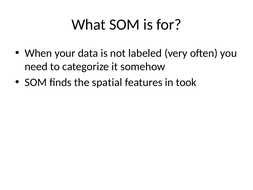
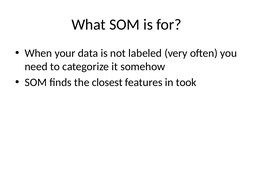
spatial: spatial -> closest
